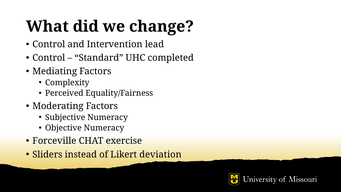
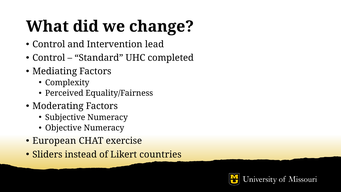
Forceville: Forceville -> European
deviation: deviation -> countries
